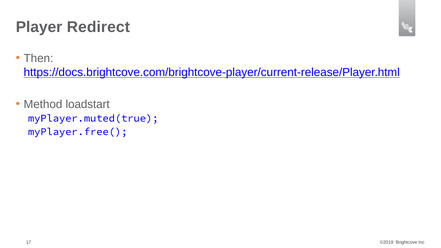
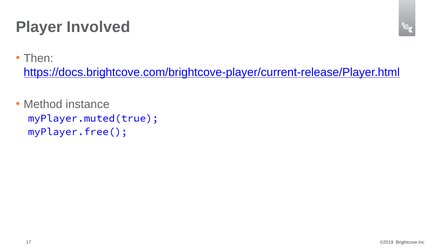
Redirect: Redirect -> Involved
loadstart: loadstart -> instance
